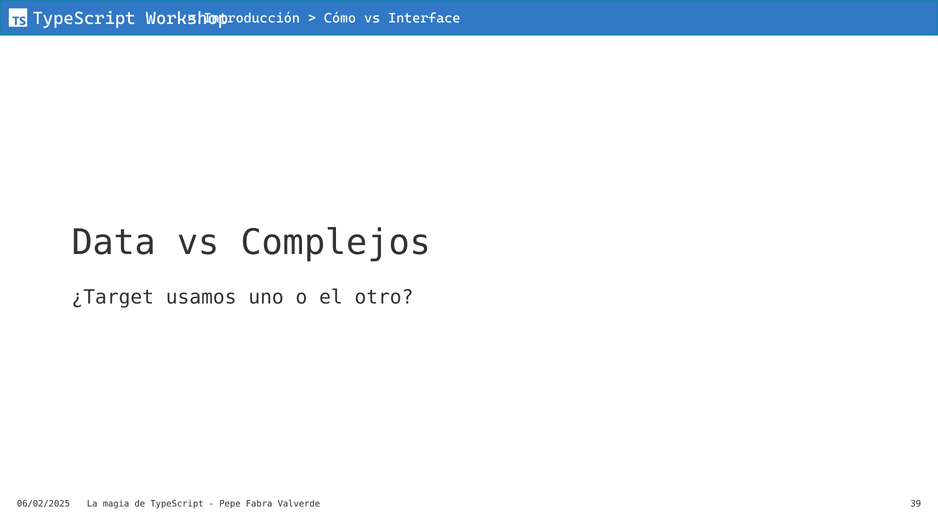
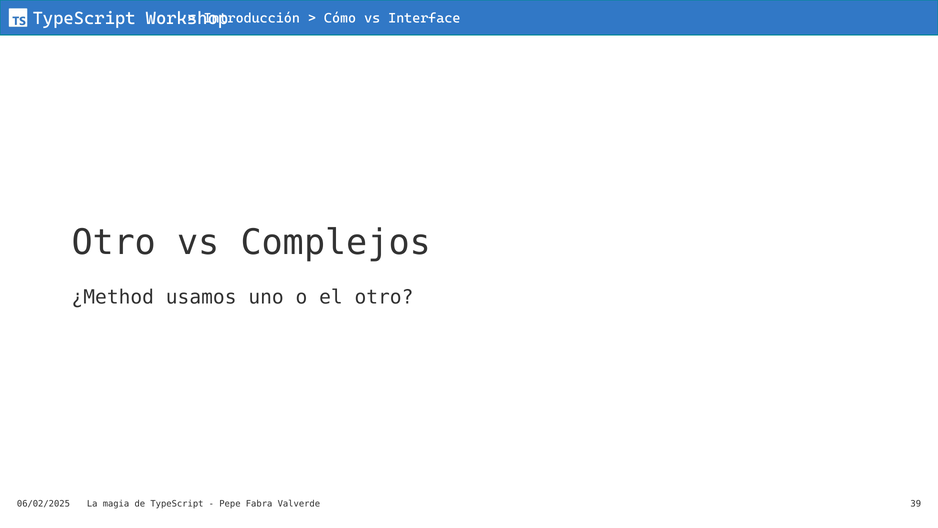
Data at (114, 243): Data -> Otro
¿Target: ¿Target -> ¿Method
